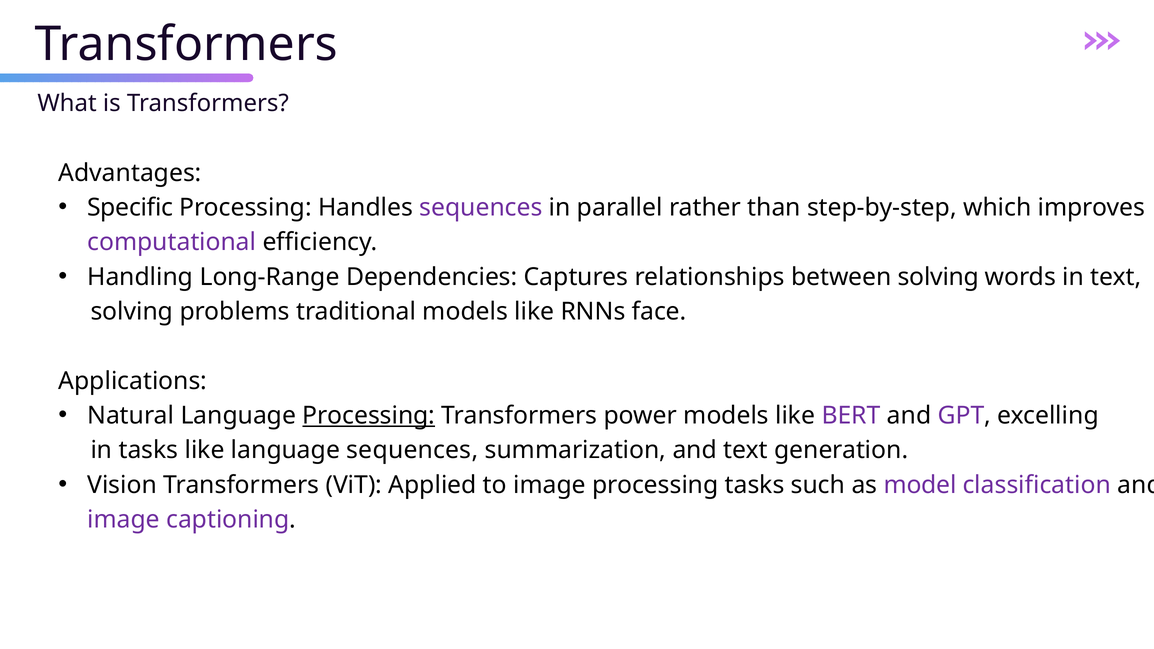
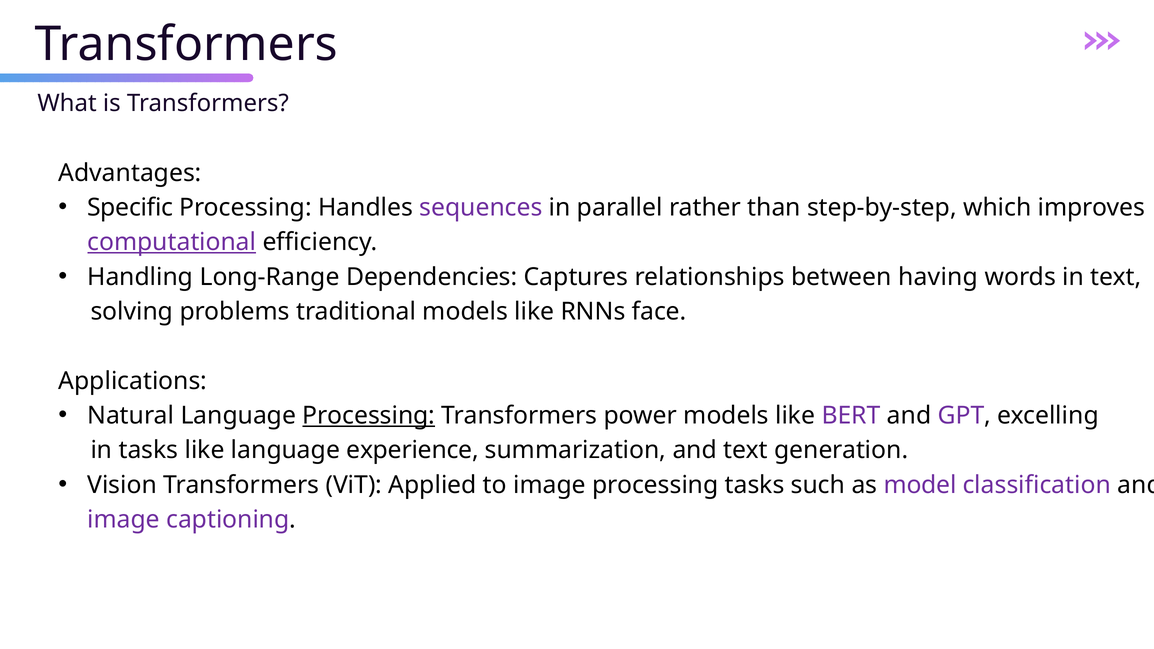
computational underline: none -> present
between solving: solving -> having
language sequences: sequences -> experience
